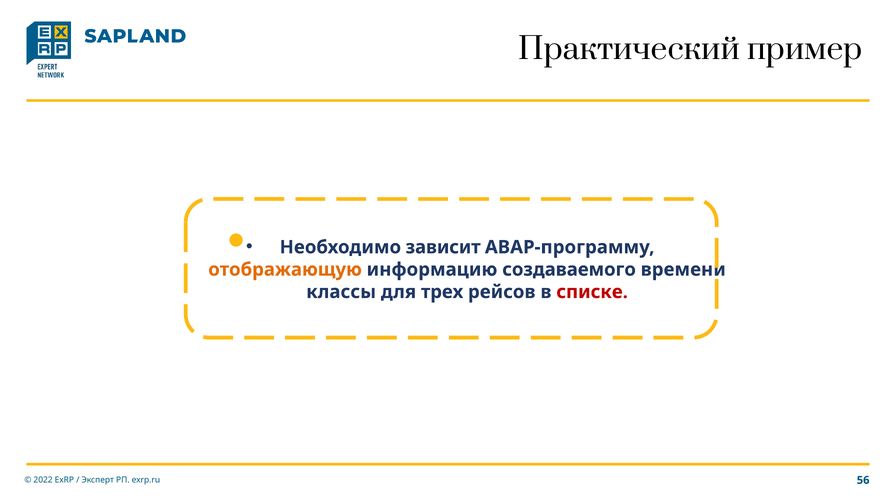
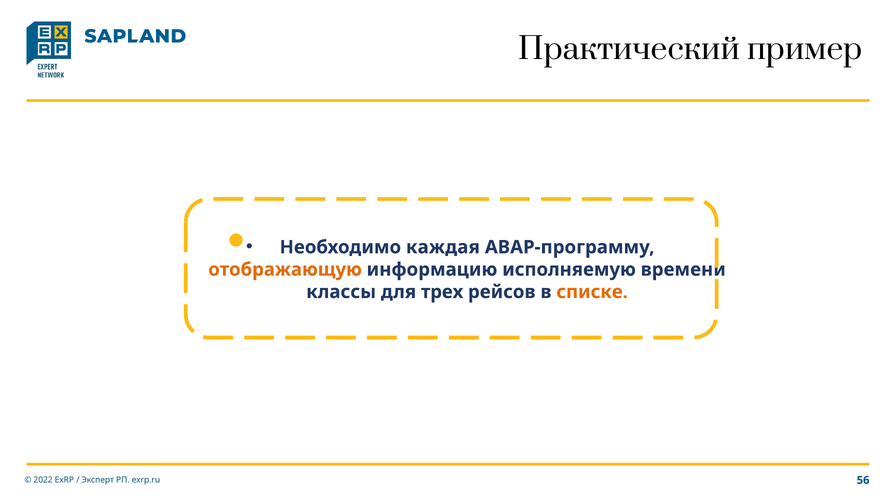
зависит: зависит -> каждая
создаваемого: создаваемого -> исполняемую
списке colour: red -> orange
